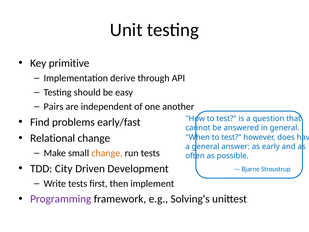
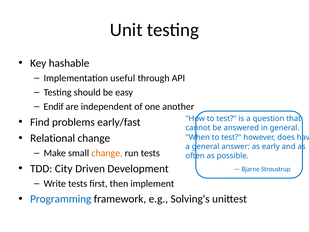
primitive: primitive -> hashable
derive: derive -> useful
Pairs: Pairs -> Endif
Programming colour: purple -> blue
